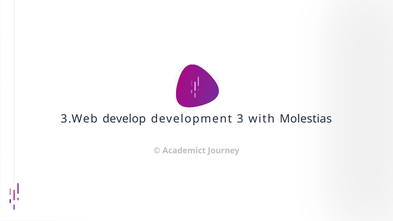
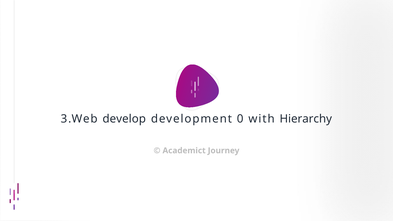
3: 3 -> 0
Molestias: Molestias -> Hierarchy
